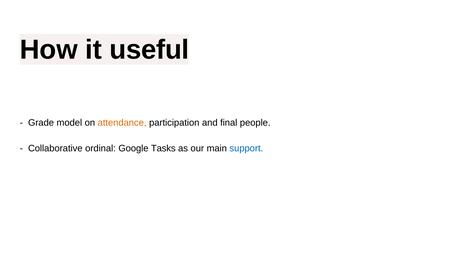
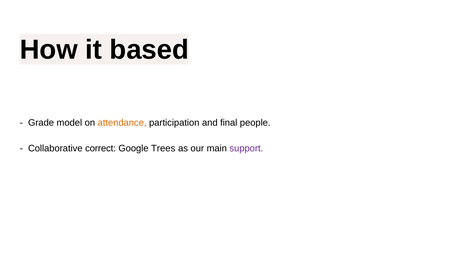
useful: useful -> based
ordinal: ordinal -> correct
Tasks: Tasks -> Trees
support colour: blue -> purple
